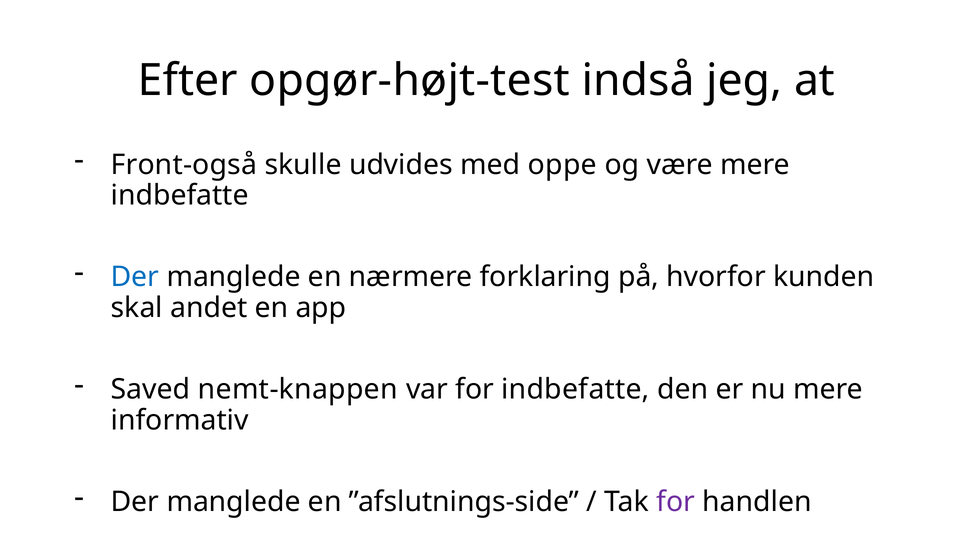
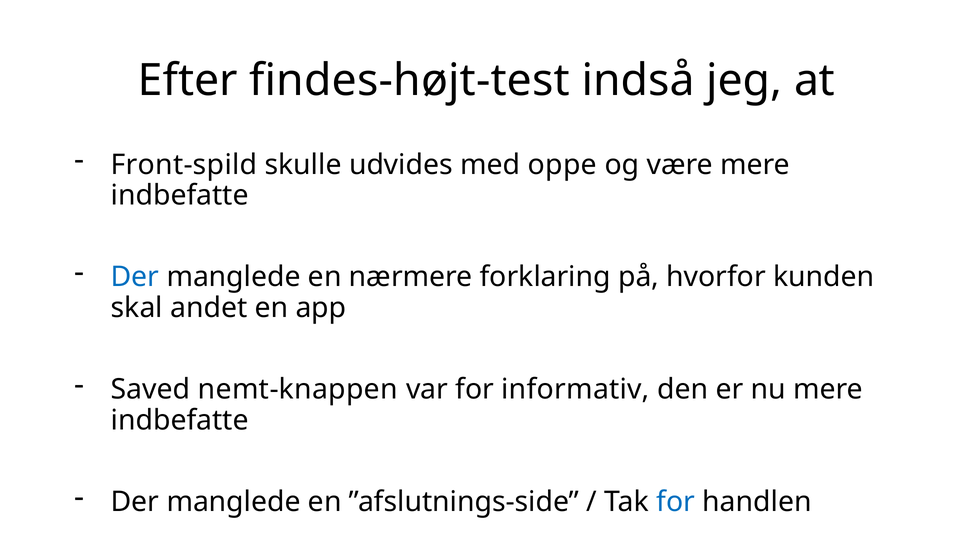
opgør-højt-test: opgør-højt-test -> findes-højt-test
Front-også: Front-også -> Front-spild
for indbefatte: indbefatte -> informativ
informativ at (180, 420): informativ -> indbefatte
for at (676, 502) colour: purple -> blue
